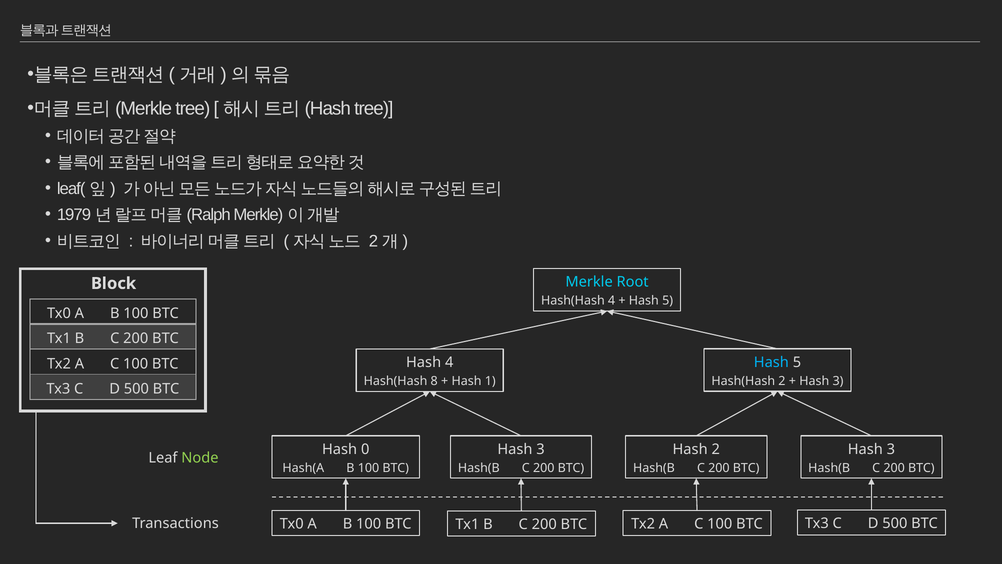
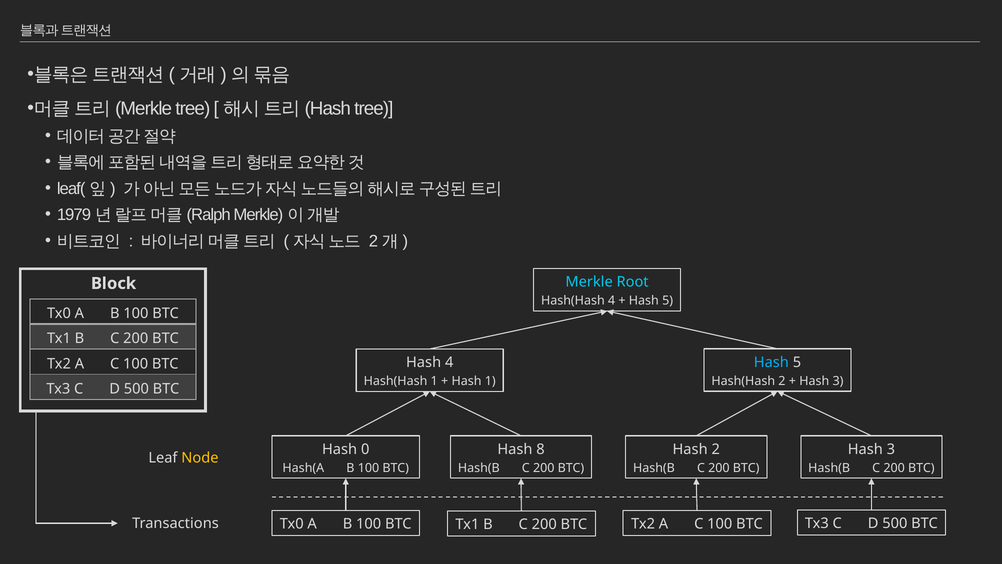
Hash(Hash 8: 8 -> 1
3 at (541, 449): 3 -> 8
Node colour: light green -> yellow
